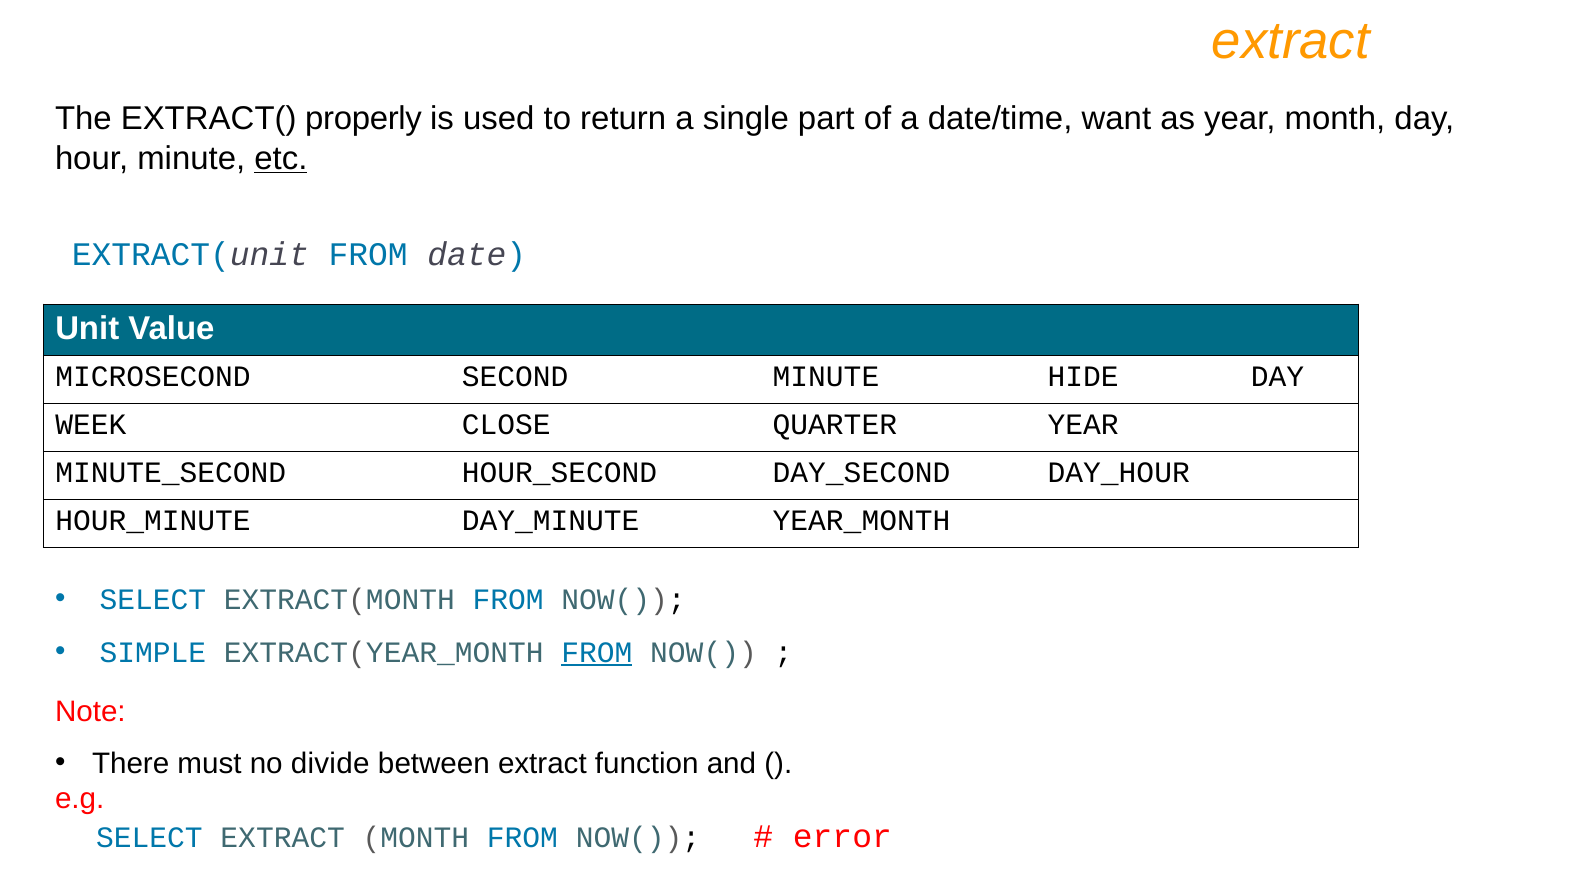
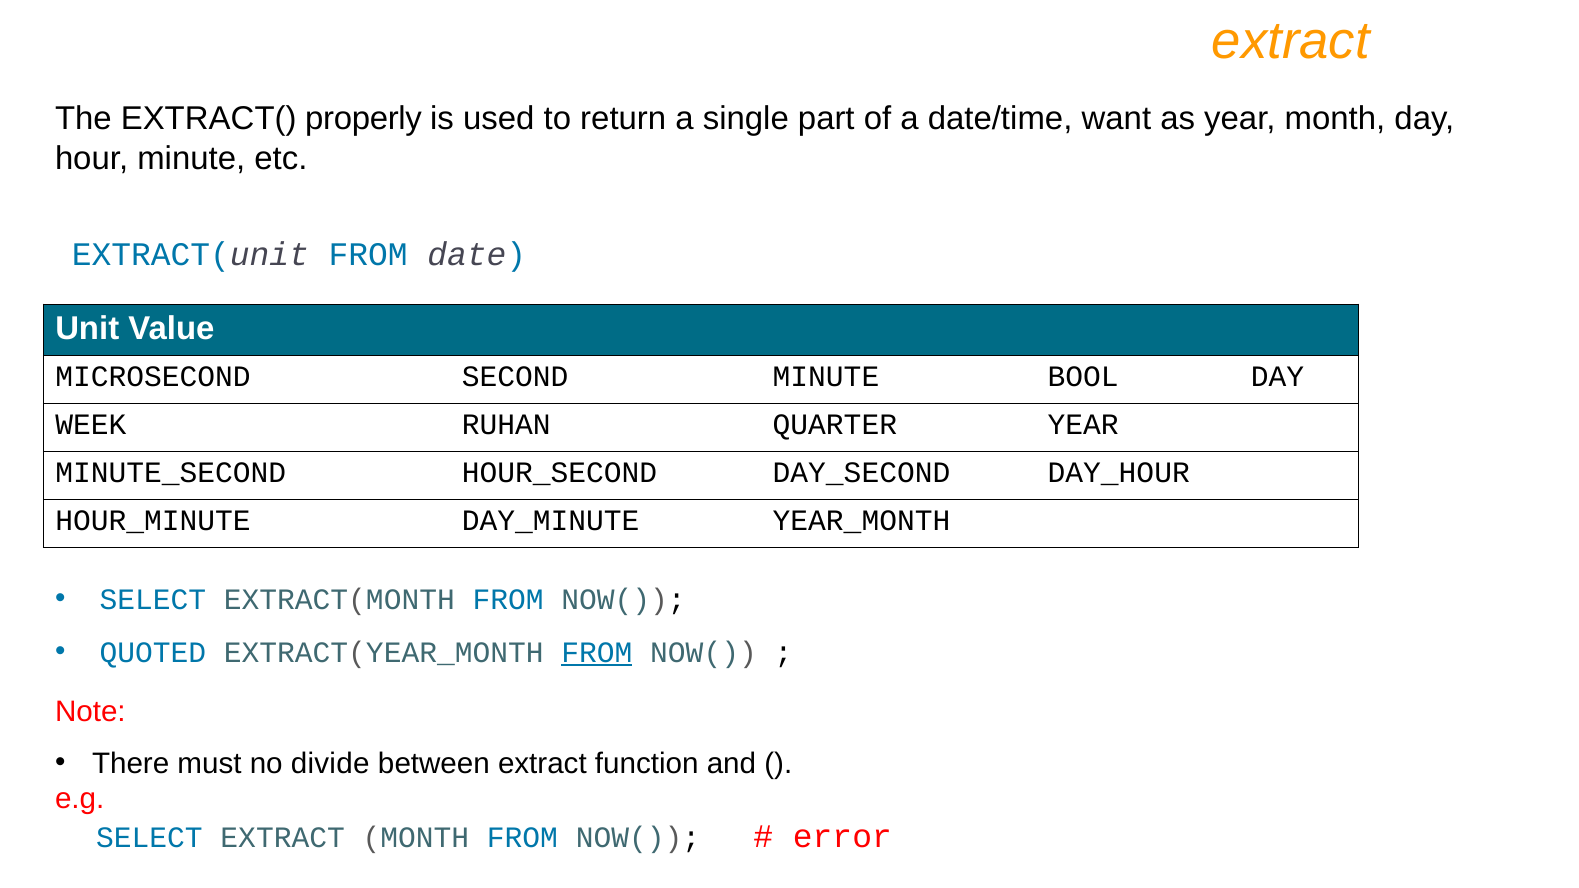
etc underline: present -> none
HIDE: HIDE -> BOOL
CLOSE: CLOSE -> RUHAN
SIMPLE: SIMPLE -> QUOTED
